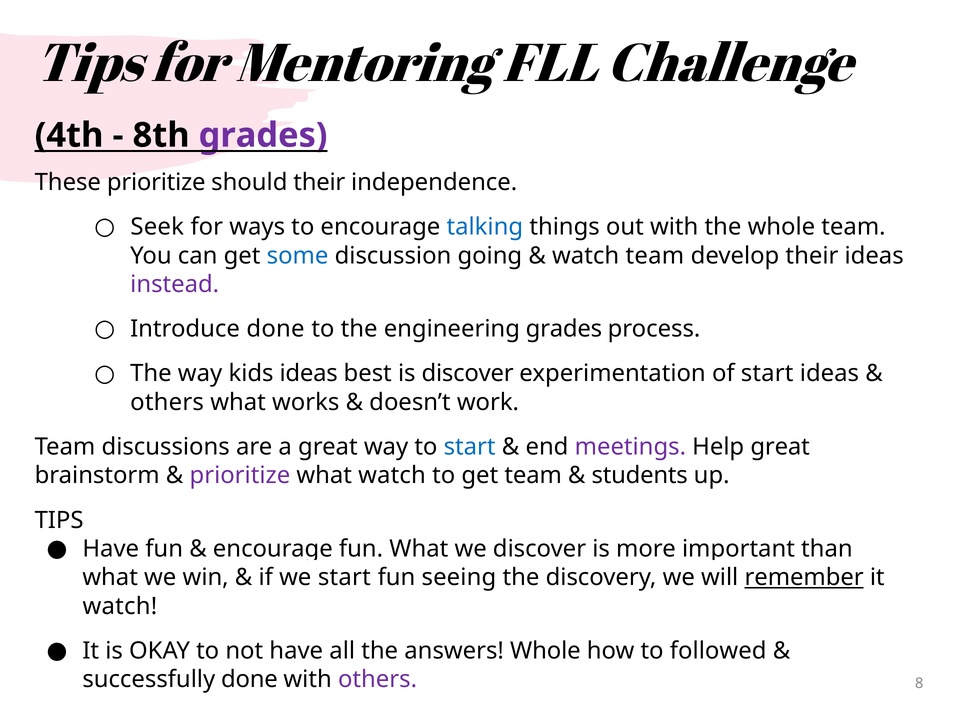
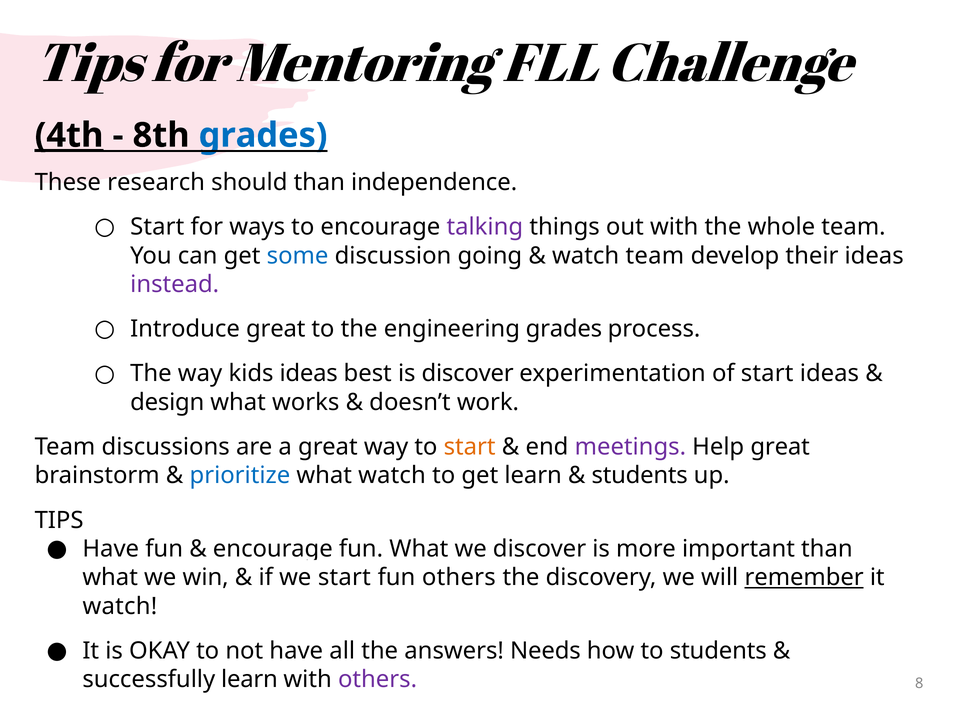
4th underline: none -> present
grades at (263, 135) colour: purple -> blue
These prioritize: prioritize -> research
should their: their -> than
Seek at (157, 227): Seek -> Start
talking colour: blue -> purple
Introduce done: done -> great
others at (167, 402): others -> design
start at (470, 447) colour: blue -> orange
prioritize at (240, 476) colour: purple -> blue
get team: team -> learn
fun seeing: seeing -> others
answers Whole: Whole -> Needs
to followed: followed -> students
successfully done: done -> learn
